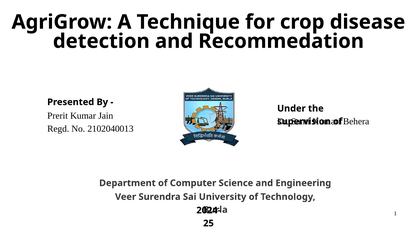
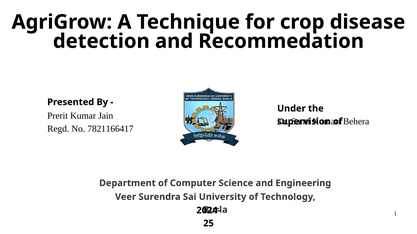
2102040013: 2102040013 -> 7821166417
